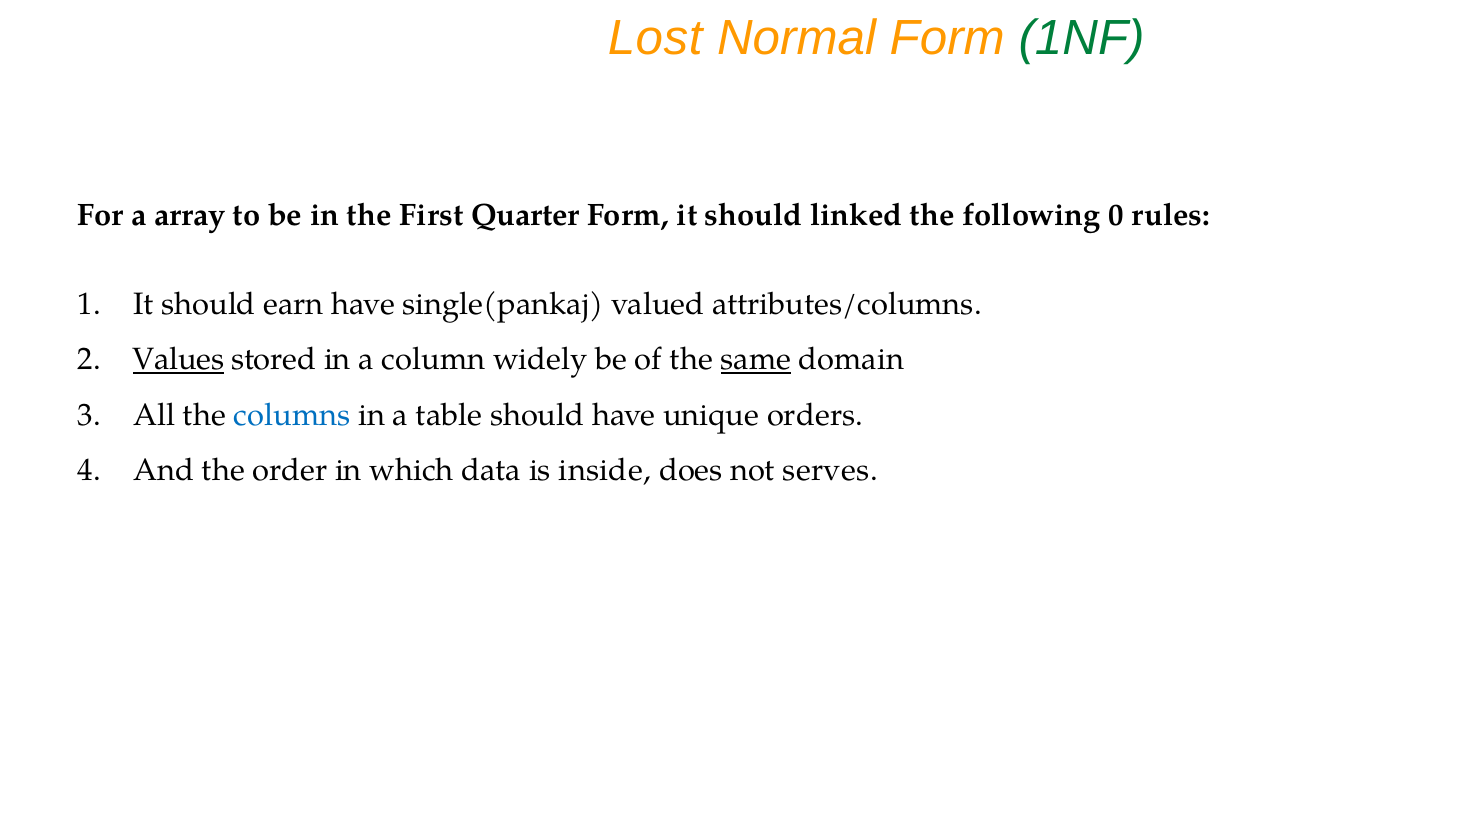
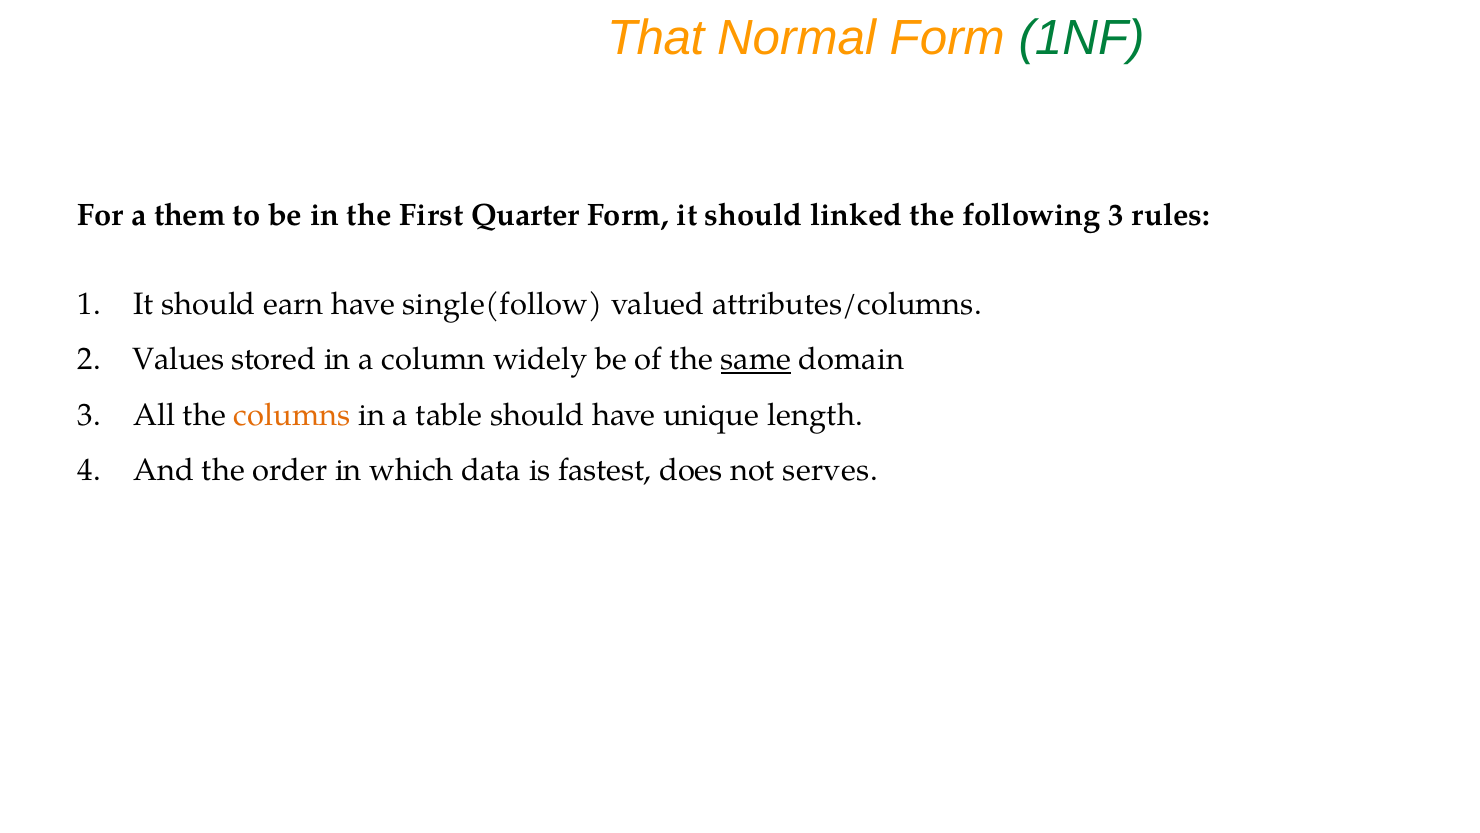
Lost: Lost -> That
array: array -> them
following 0: 0 -> 3
single(pankaj: single(pankaj -> single(follow
Values underline: present -> none
columns colour: blue -> orange
orders: orders -> length
inside: inside -> fastest
